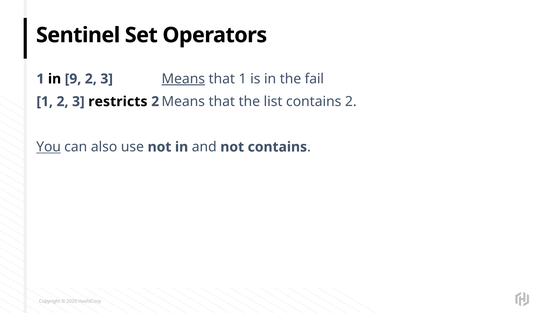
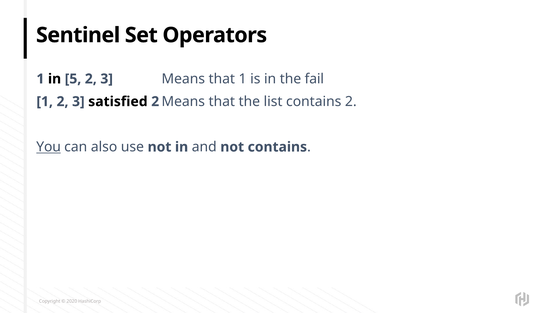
9: 9 -> 5
Means at (183, 79) underline: present -> none
restricts: restricts -> satisfied
